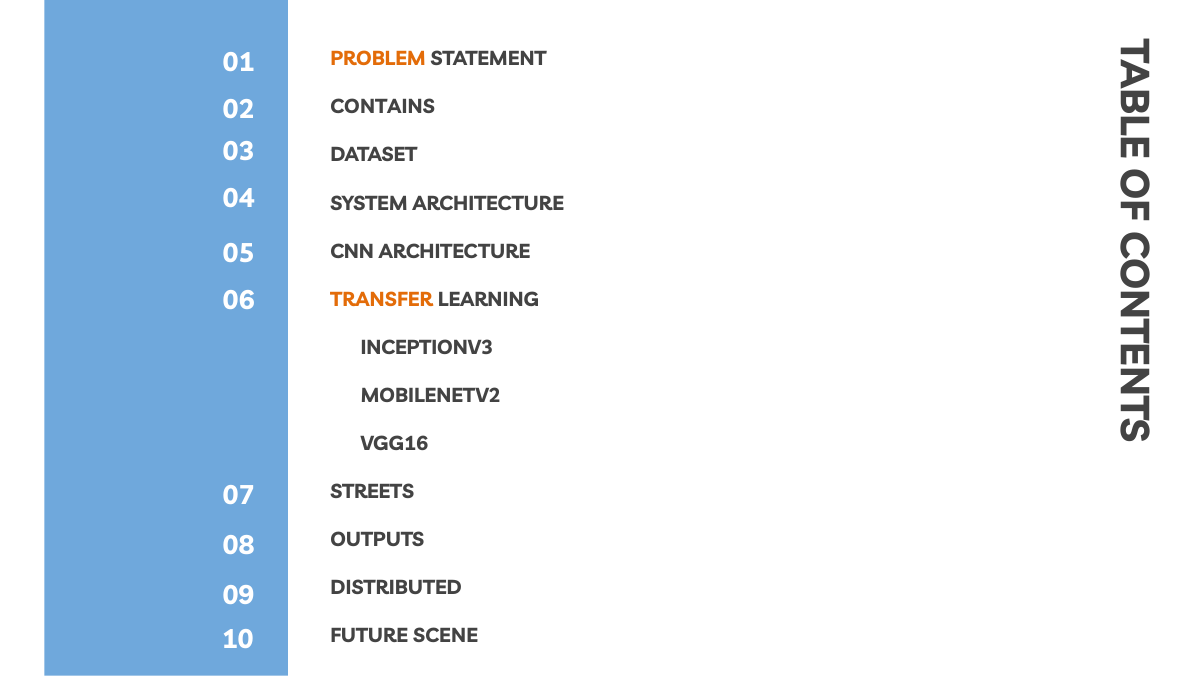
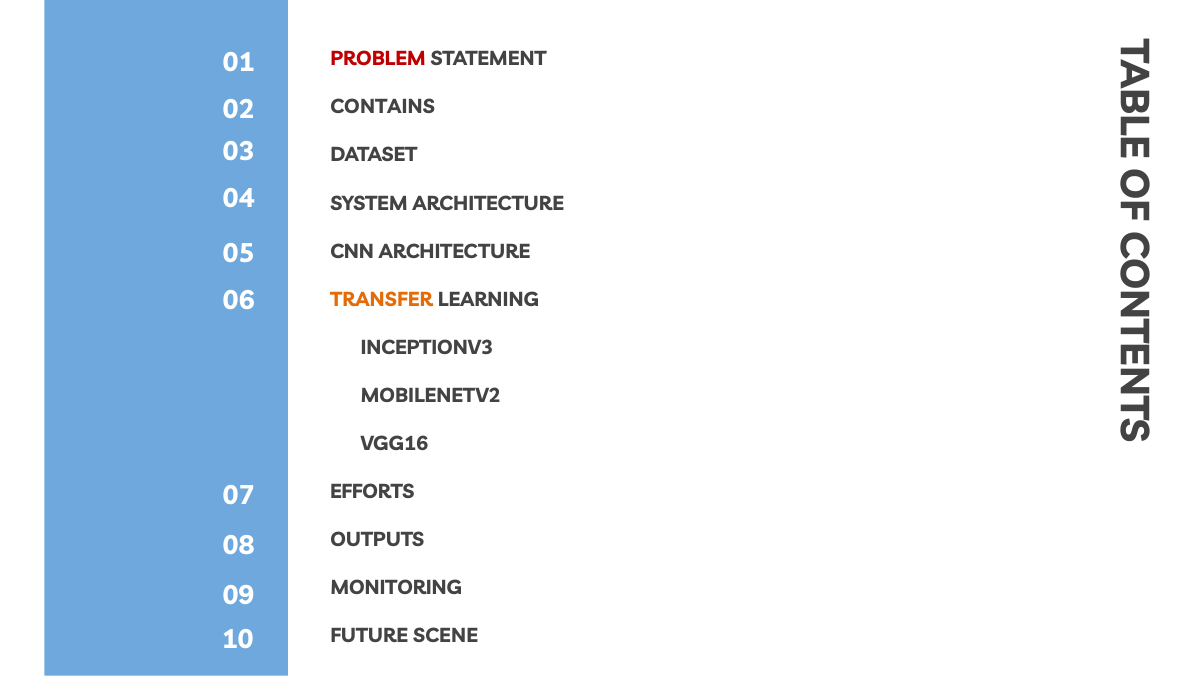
PROBLEM colour: orange -> red
STREETS: STREETS -> EFFORTS
DISTRIBUTED: DISTRIBUTED -> MONITORING
